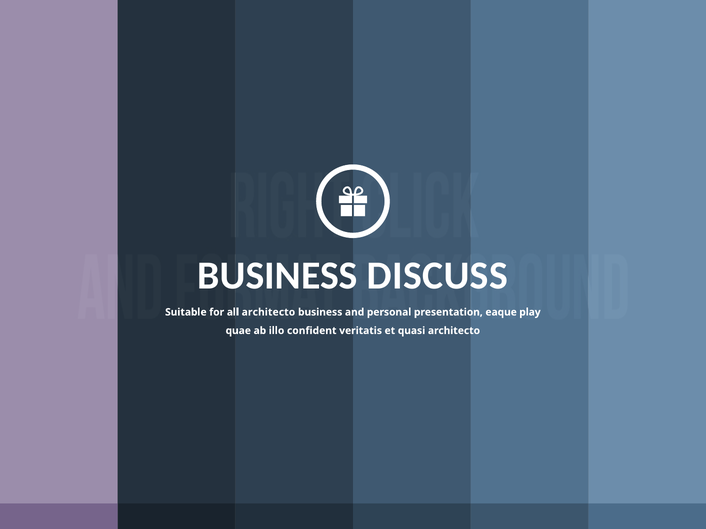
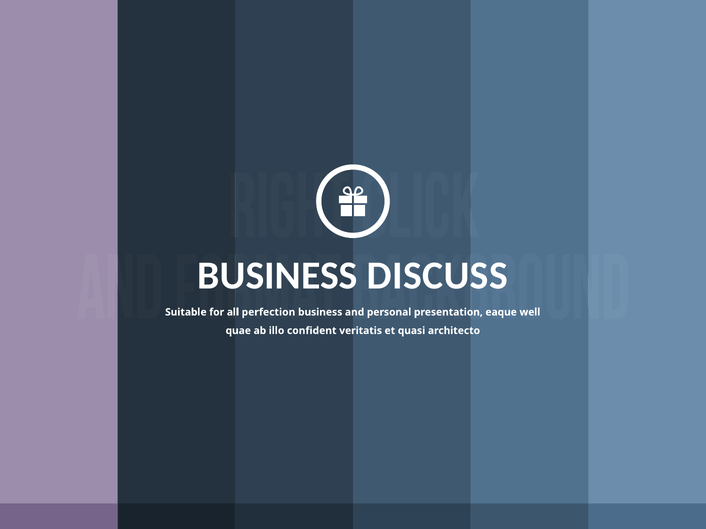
all architecto: architecto -> perfection
play: play -> well
